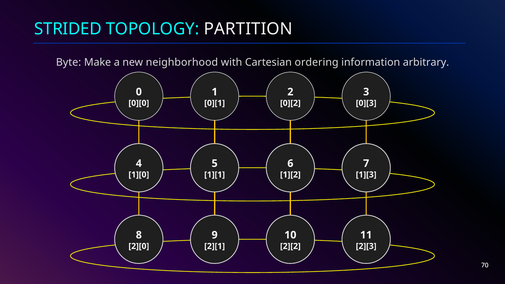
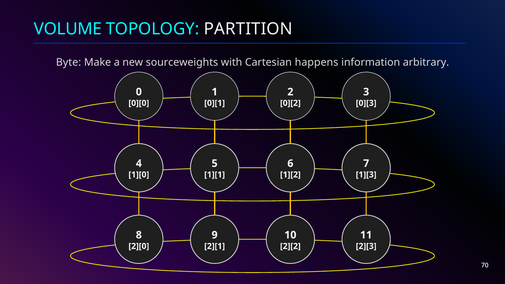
STRIDED: STRIDED -> VOLUME
neighborhood: neighborhood -> sourceweights
ordering: ordering -> happens
